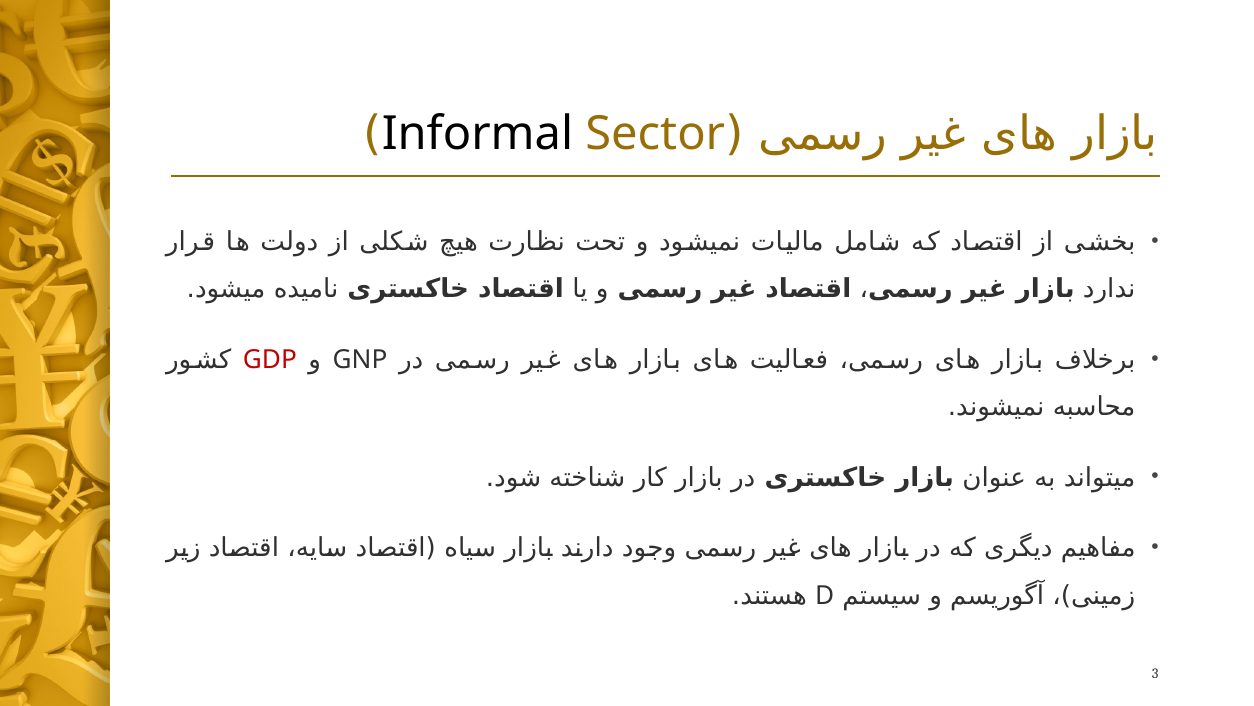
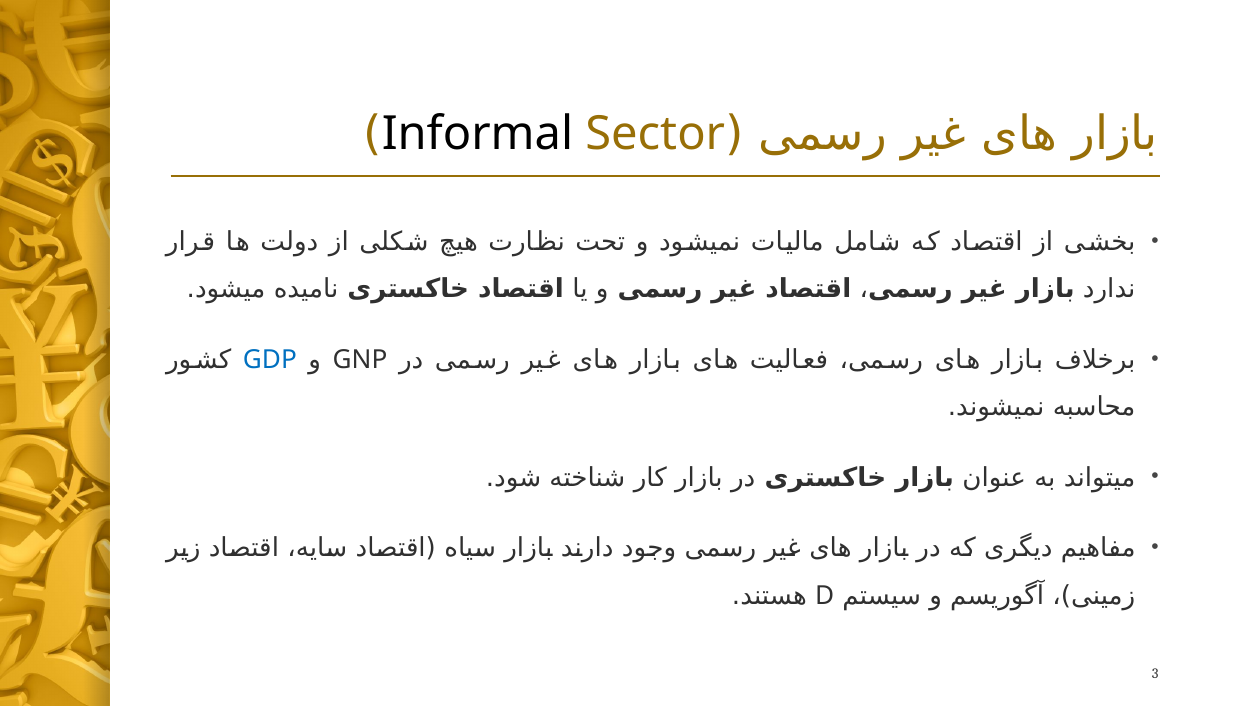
GDP colour: red -> blue
